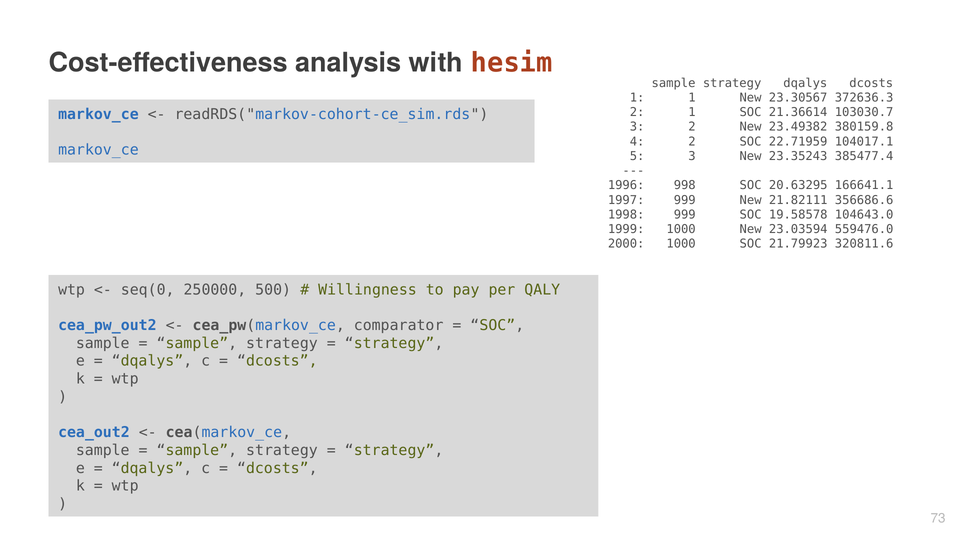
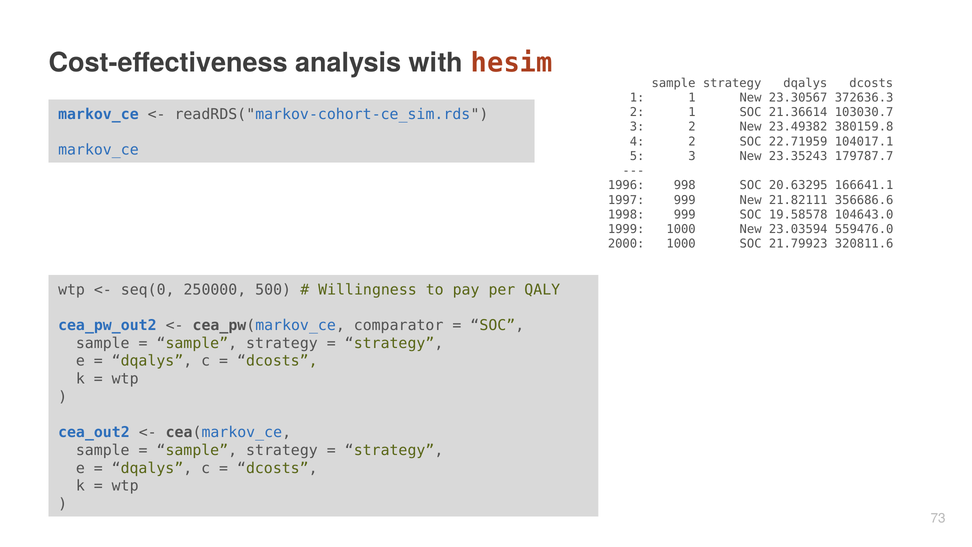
385477.4: 385477.4 -> 179787.7
